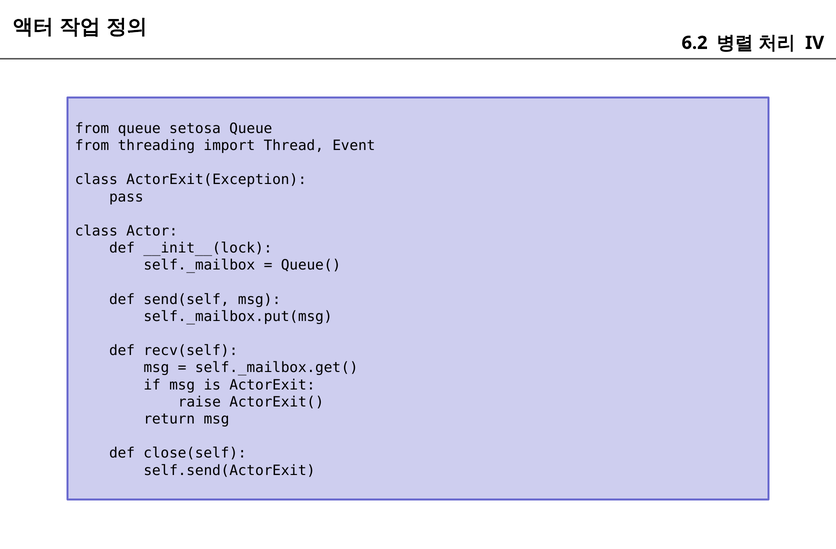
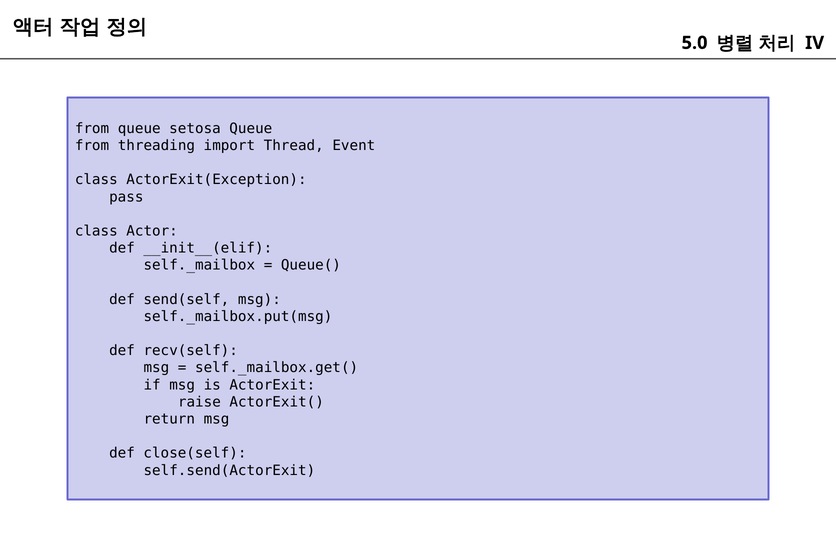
6.2: 6.2 -> 5.0
__init__(lock: __init__(lock -> __init__(elif
